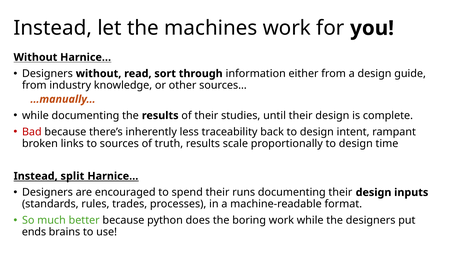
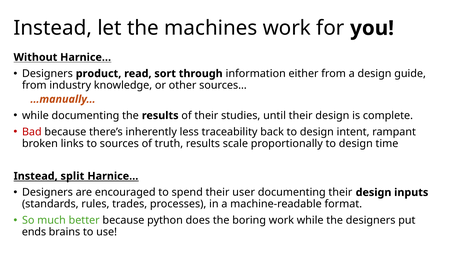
Designers without: without -> product
runs: runs -> user
